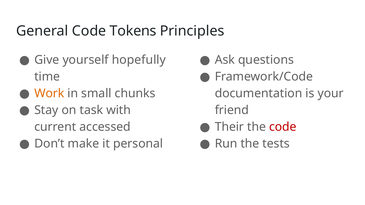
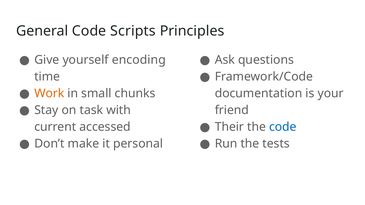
Tokens: Tokens -> Scripts
hopefully: hopefully -> encoding
code at (283, 127) colour: red -> blue
